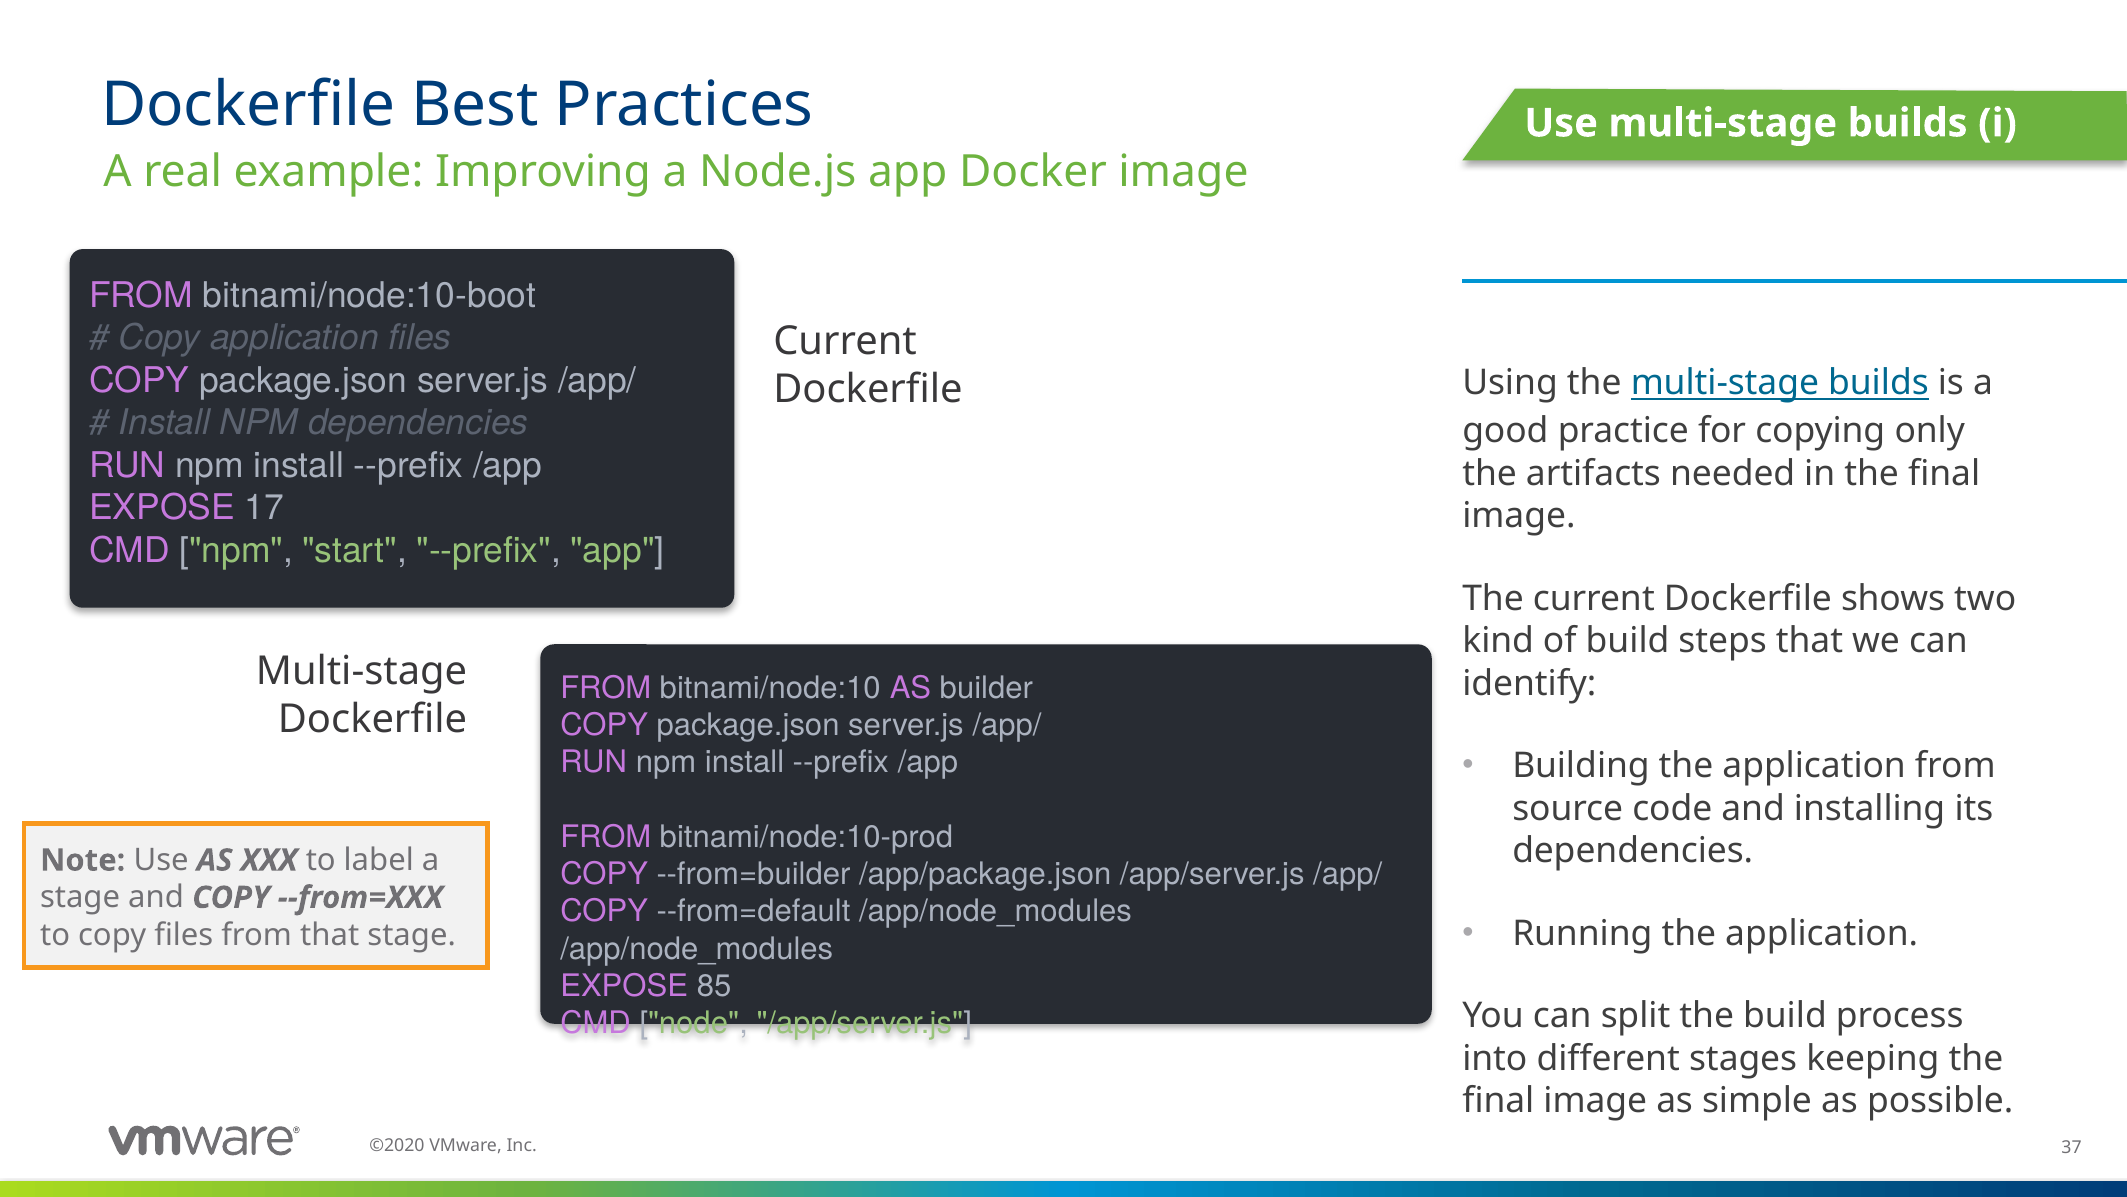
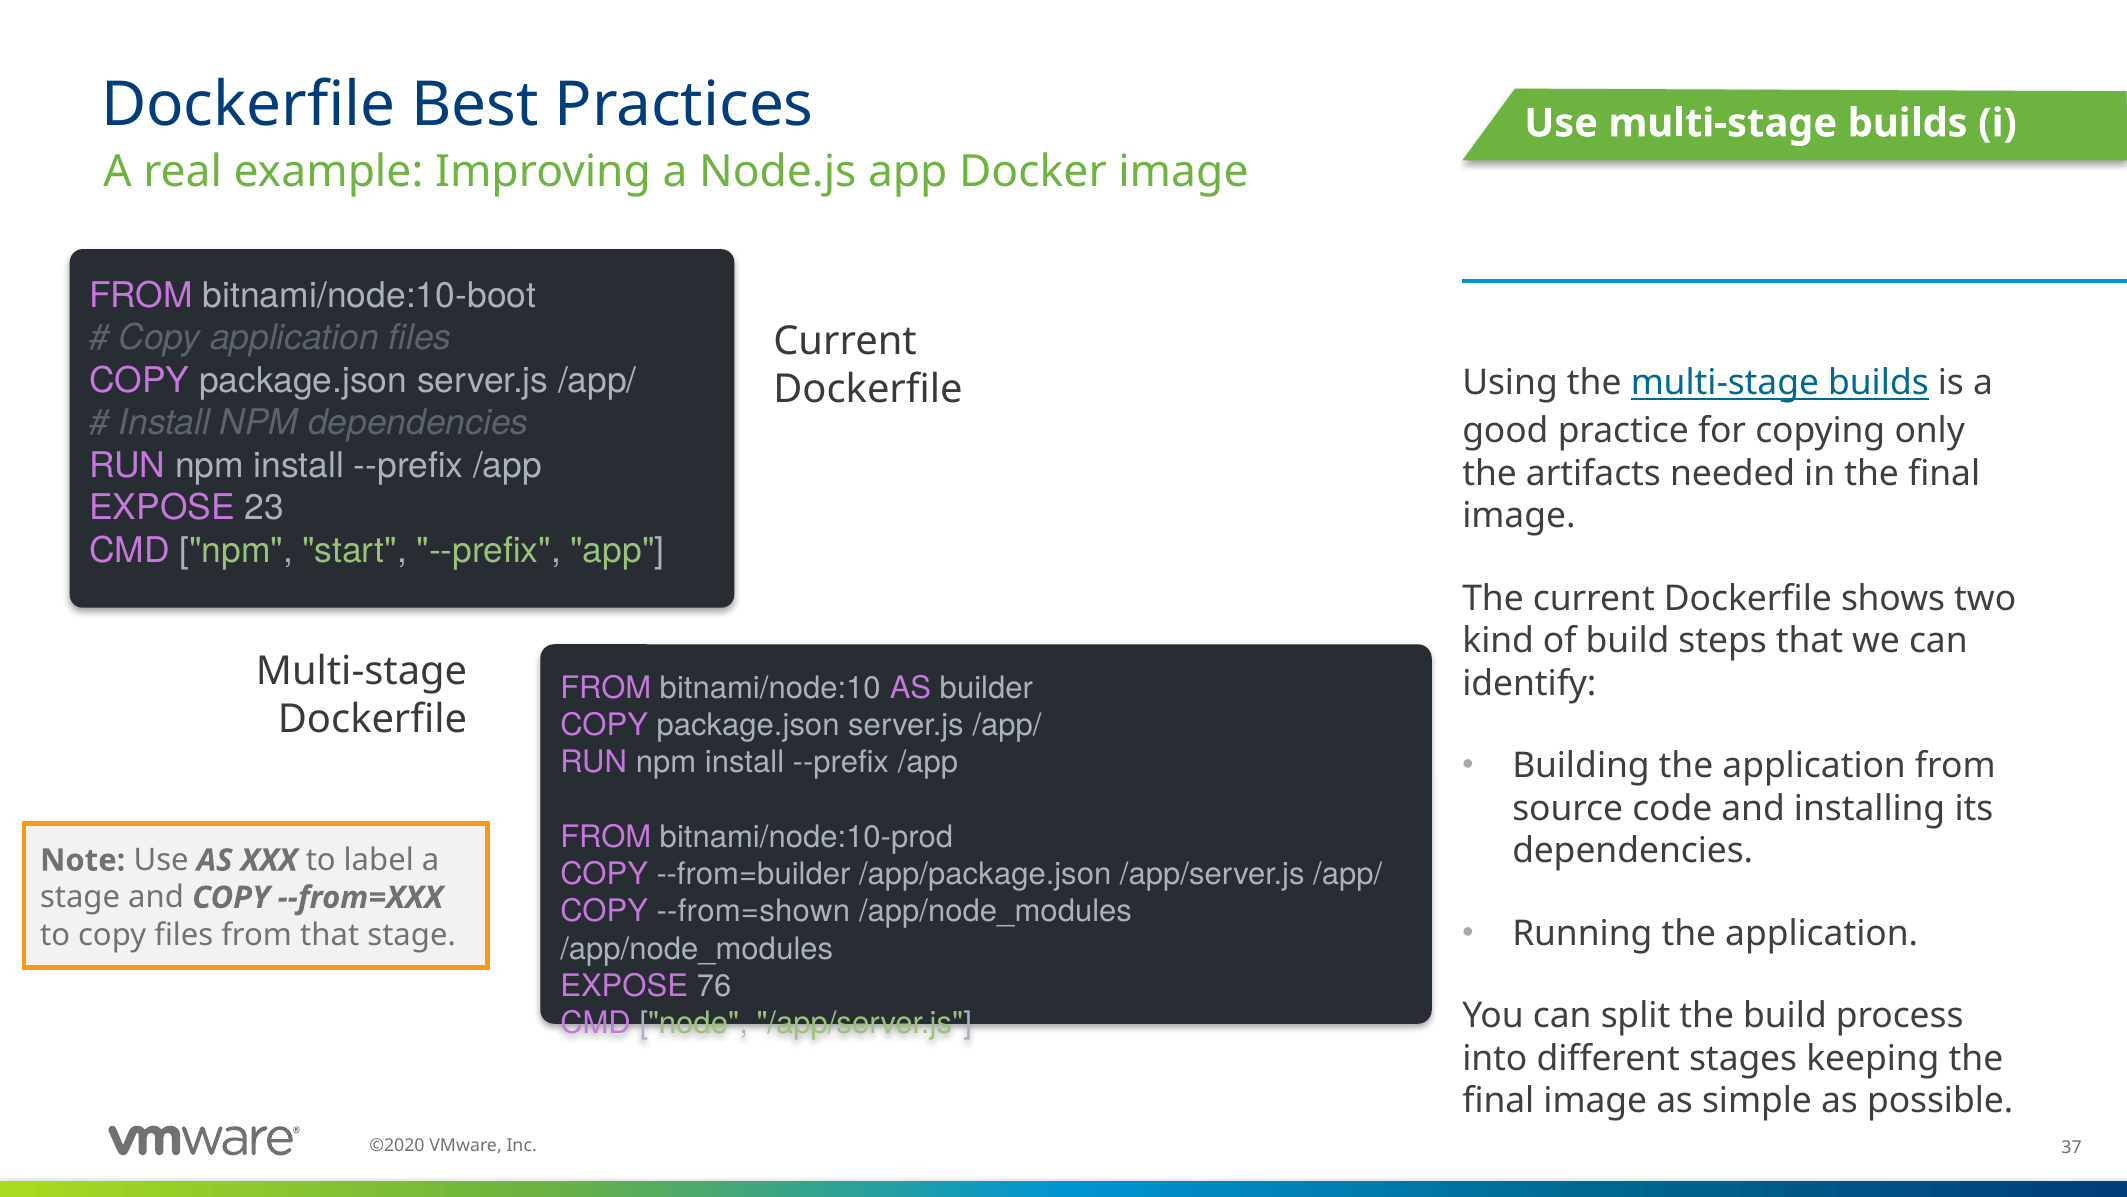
17: 17 -> 23
--from=default: --from=default -> --from=shown
85: 85 -> 76
